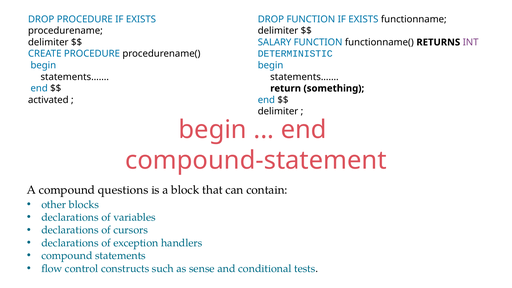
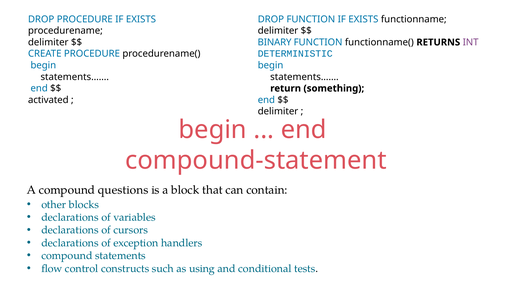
SALARY: SALARY -> BINARY
sense: sense -> using
